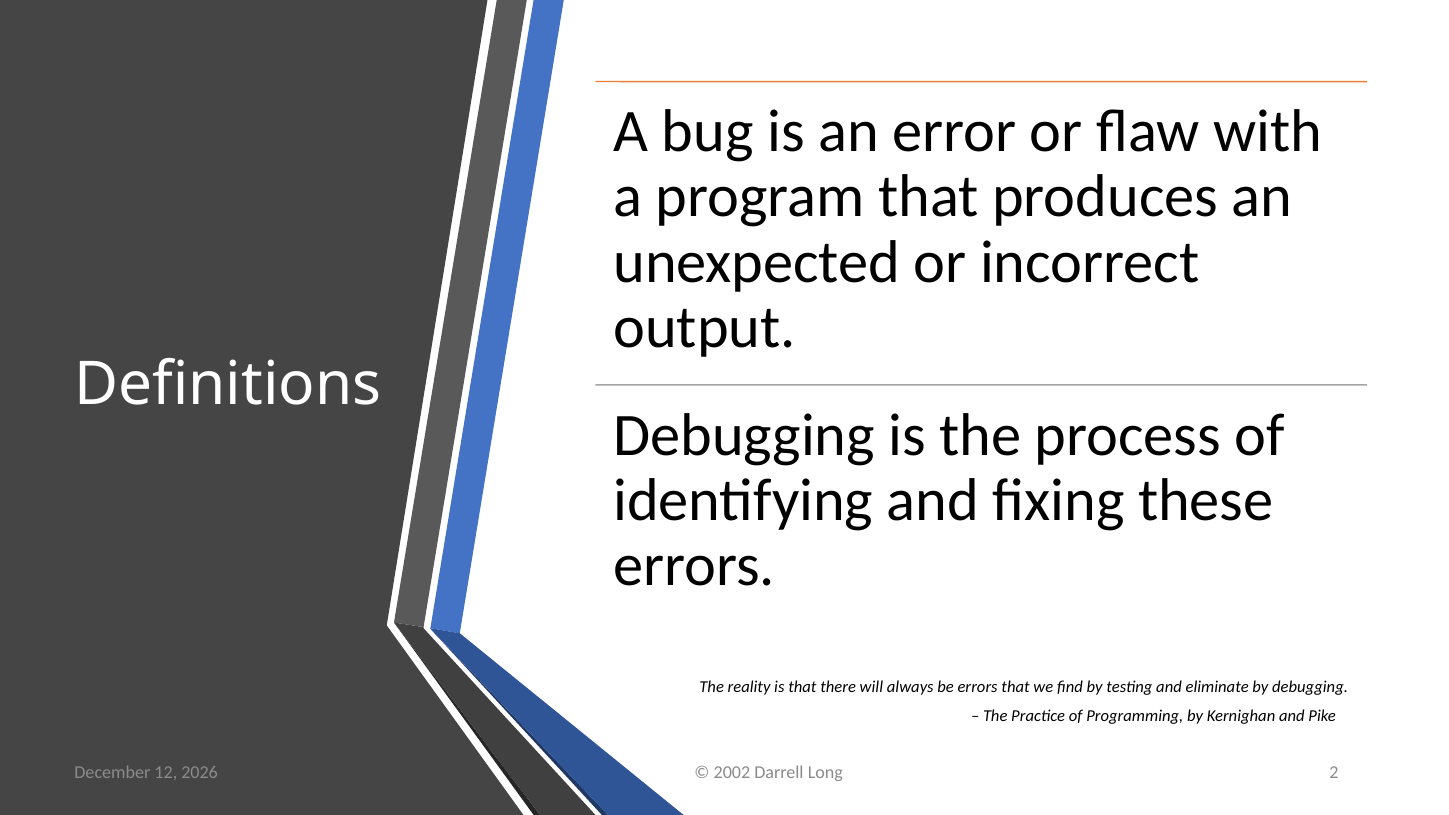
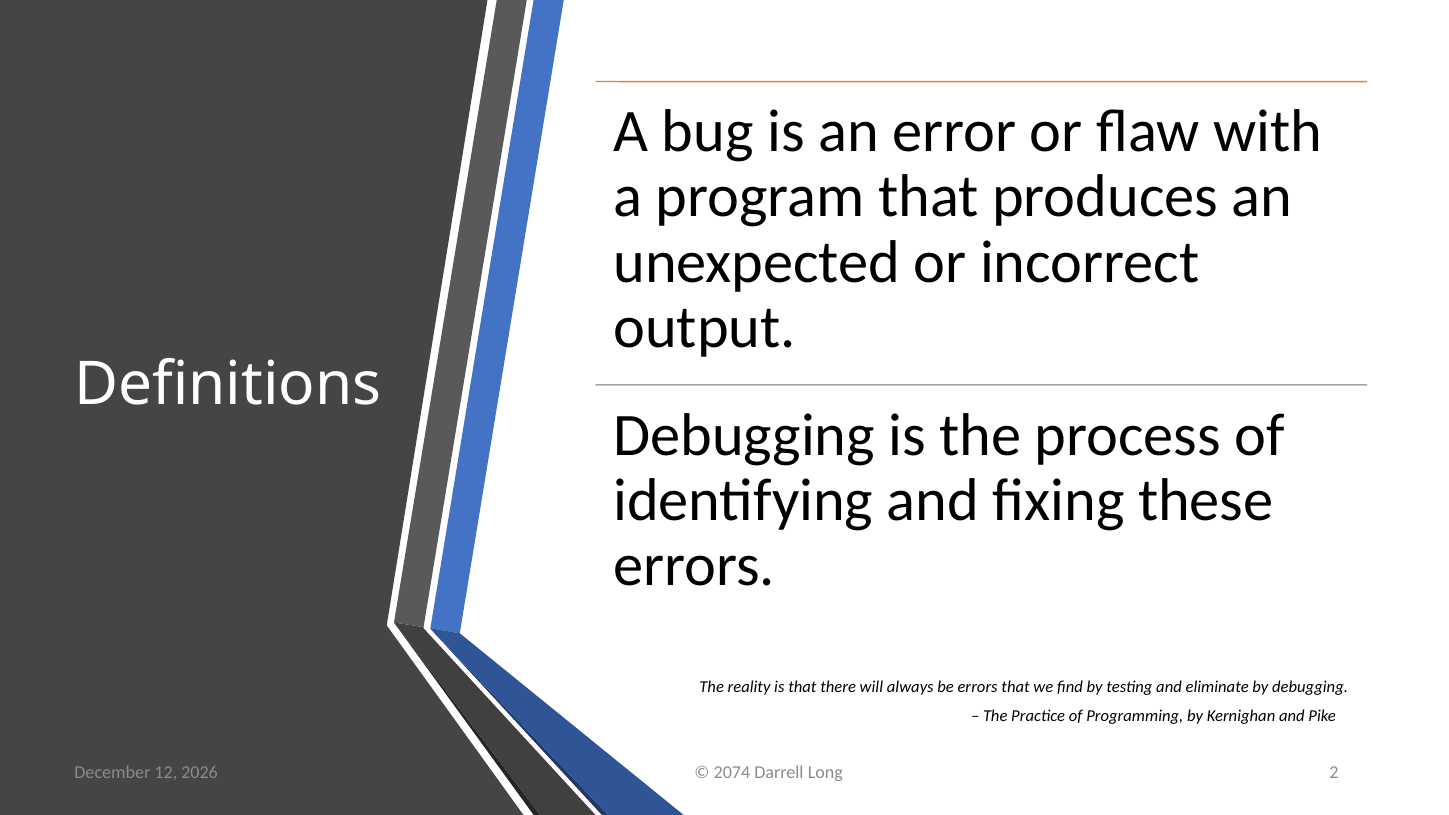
2002: 2002 -> 2074
